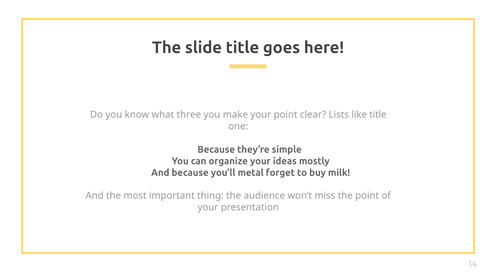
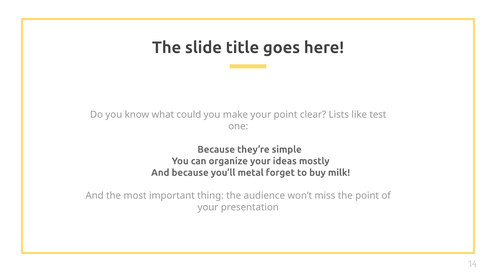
three: three -> could
like title: title -> test
